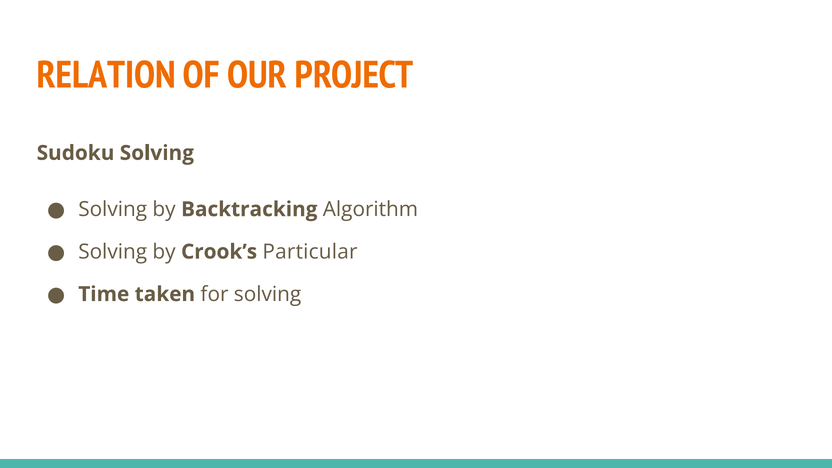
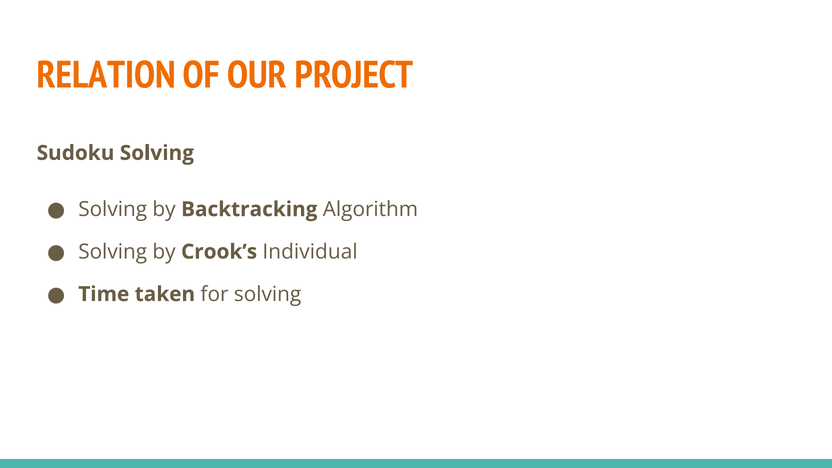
Particular: Particular -> Individual
